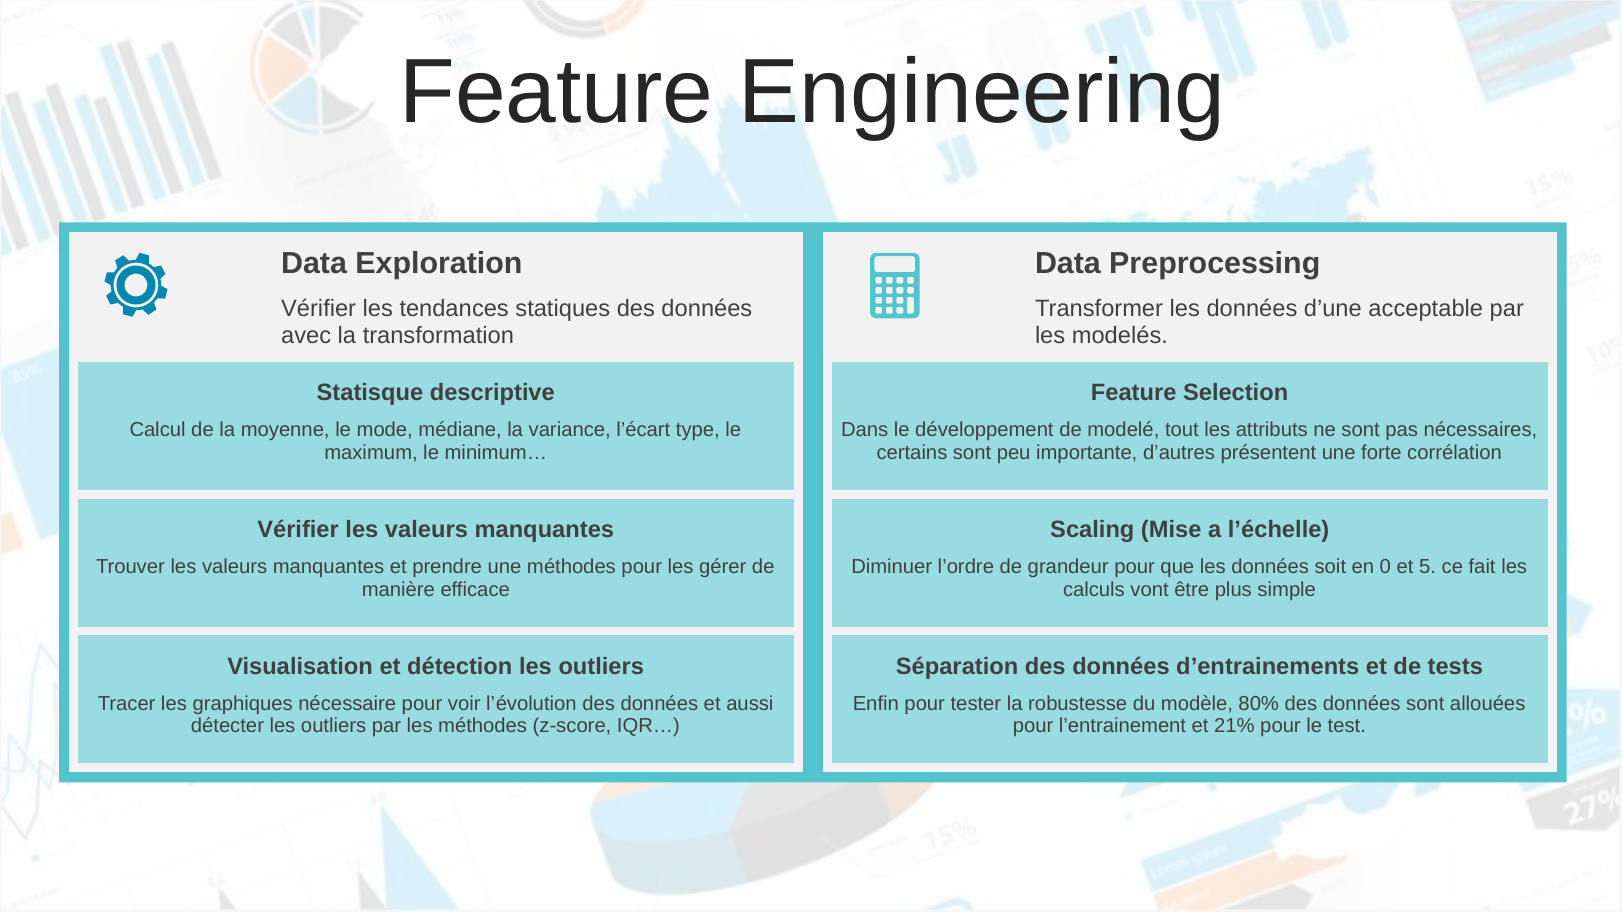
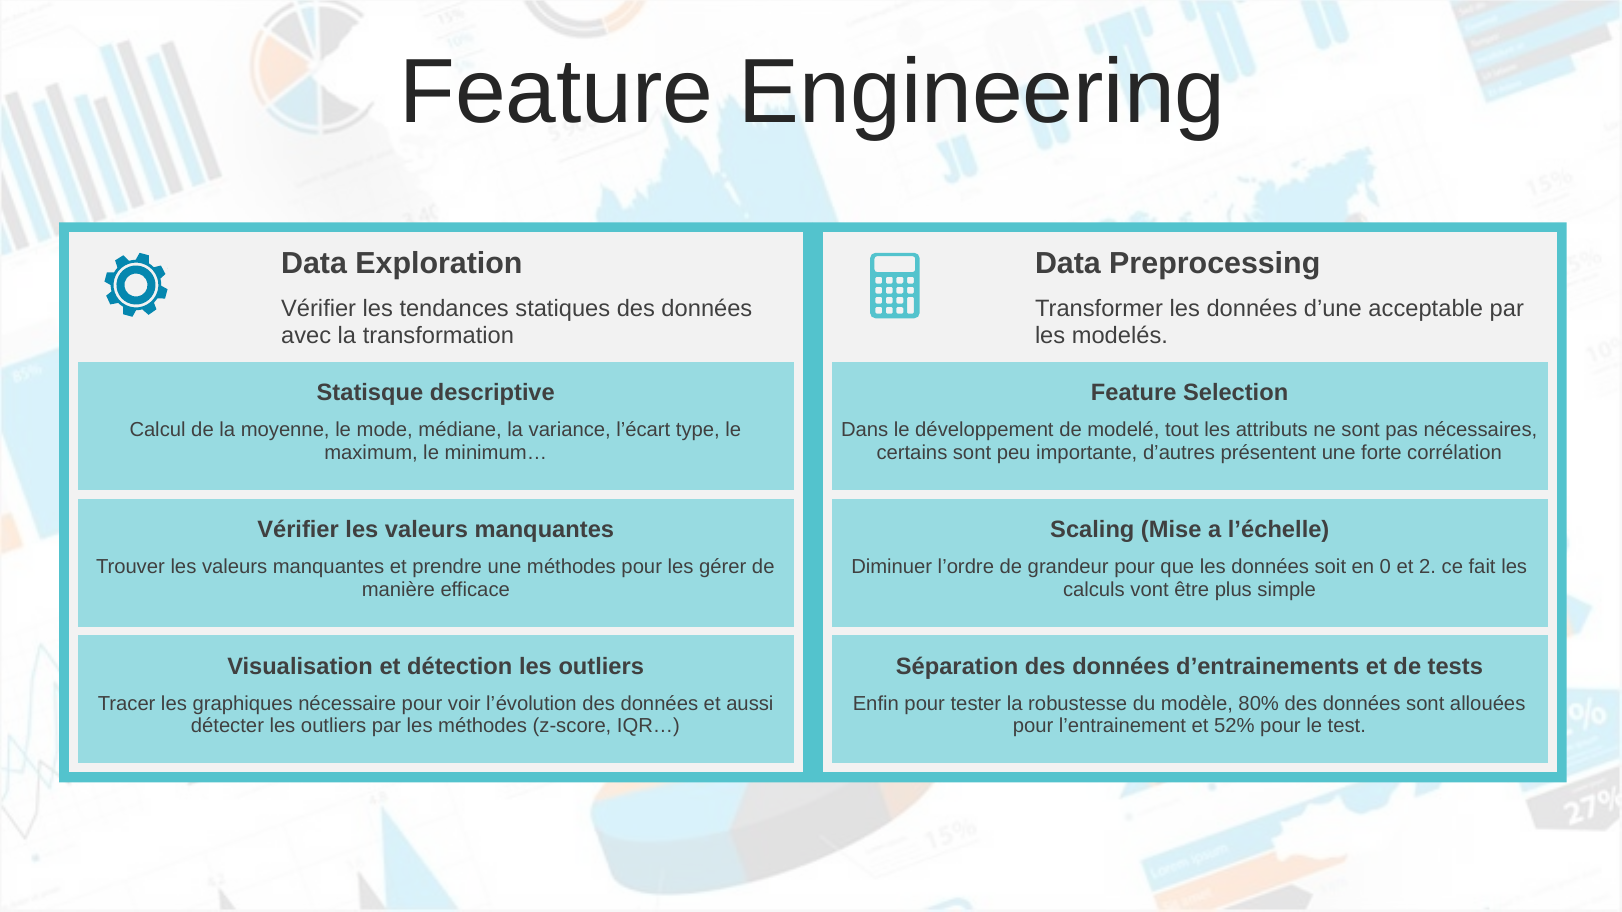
5: 5 -> 2
21%: 21% -> 52%
